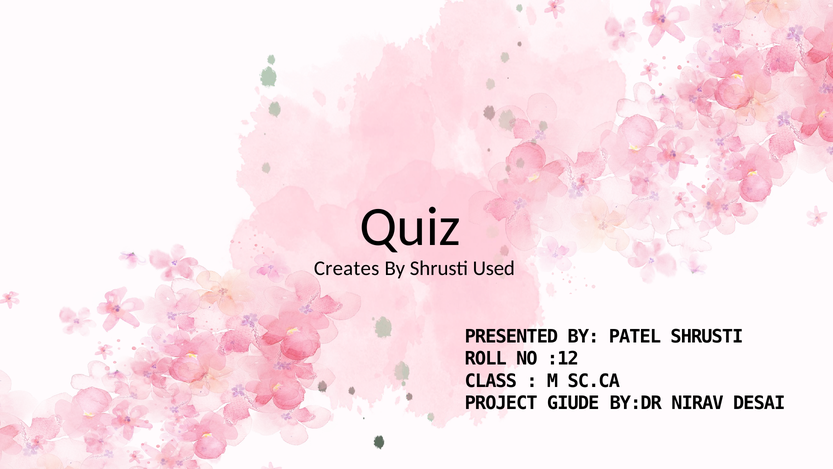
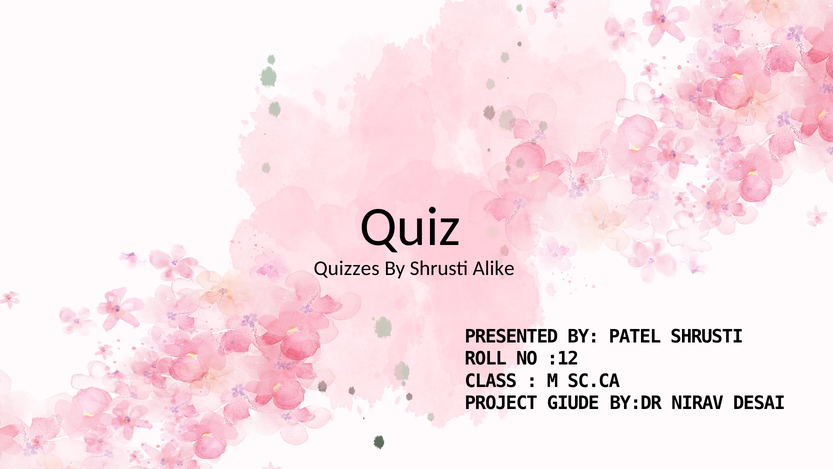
Creates: Creates -> Quizzes
Used: Used -> Alike
